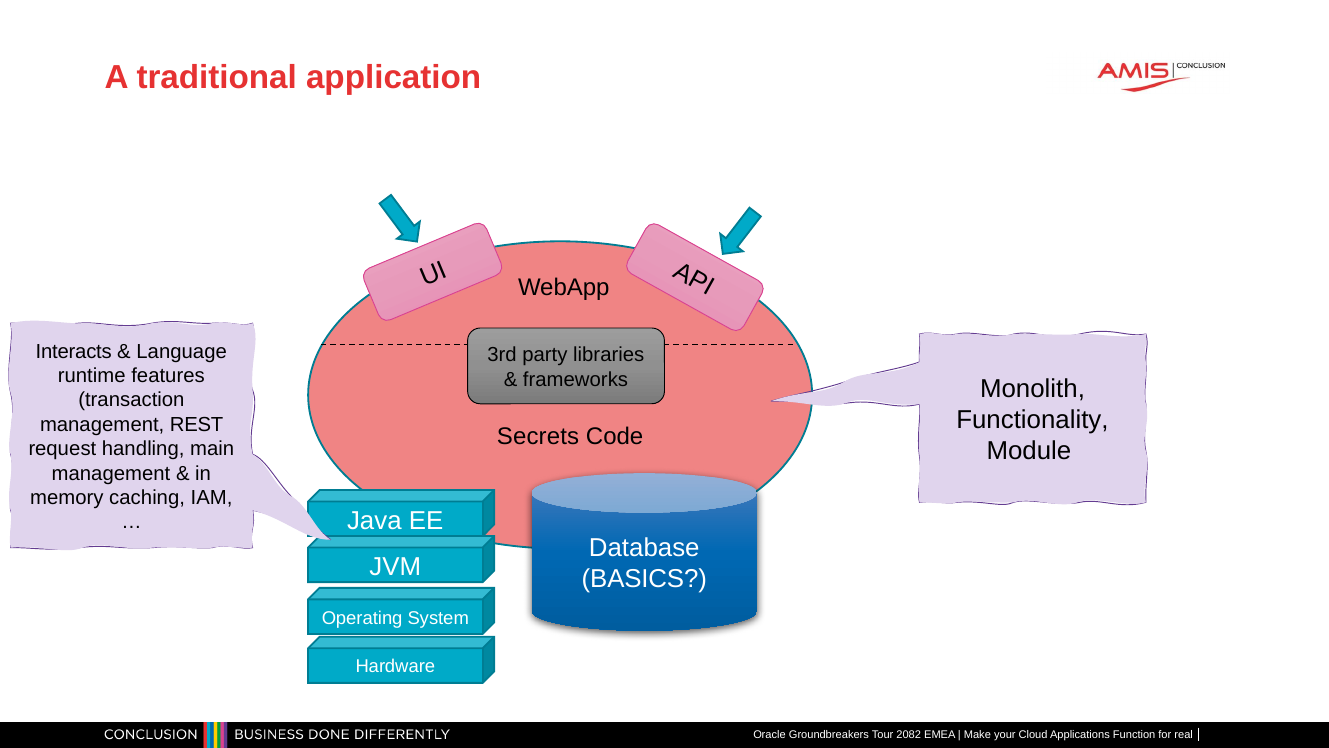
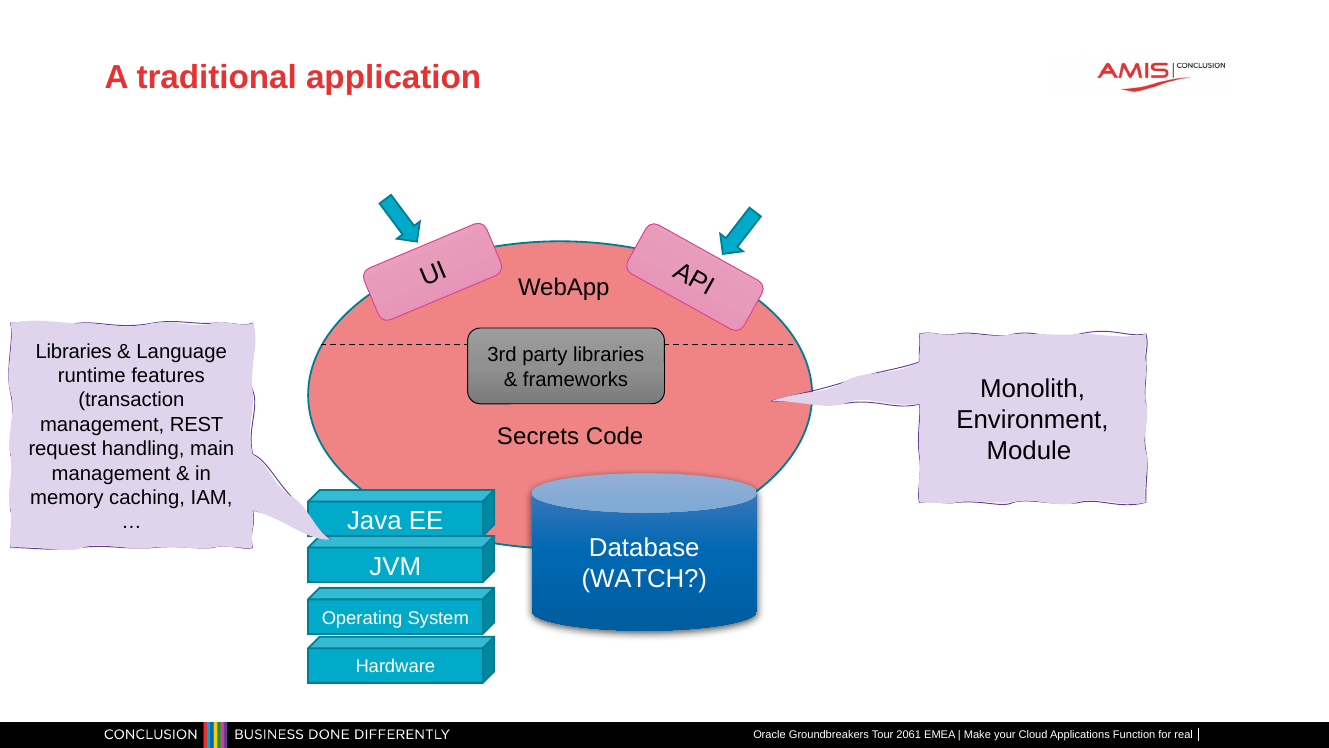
Interacts at (74, 351): Interacts -> Libraries
Functionality: Functionality -> Environment
BASICS: BASICS -> WATCH
2082: 2082 -> 2061
